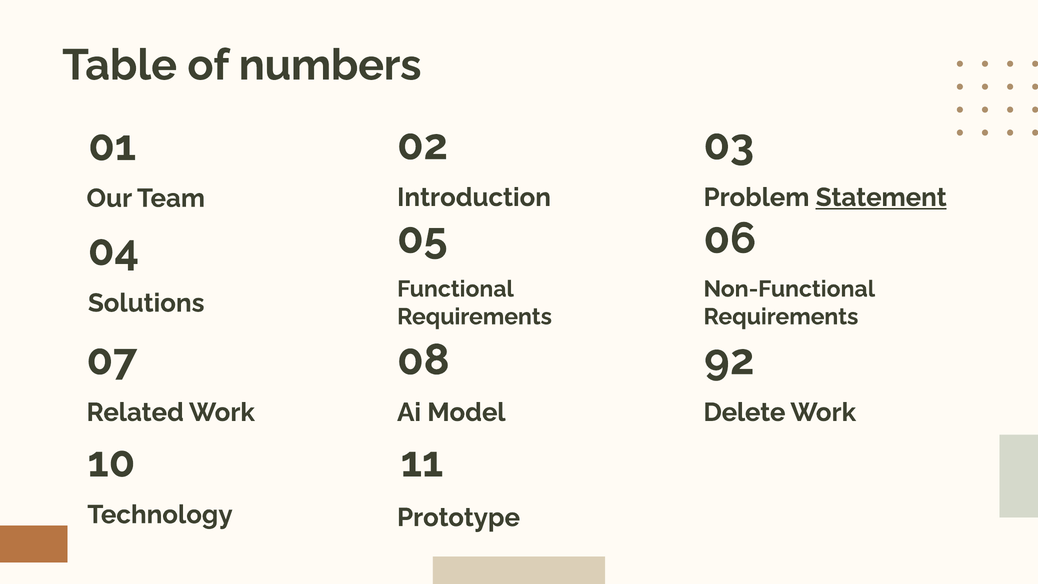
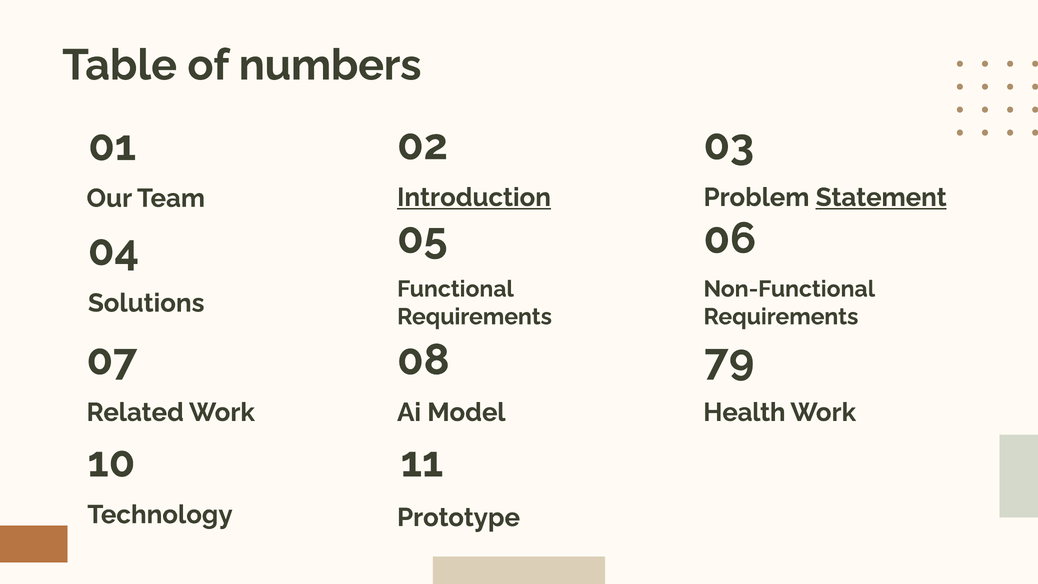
Introduction underline: none -> present
92: 92 -> 79
Delete: Delete -> Health
